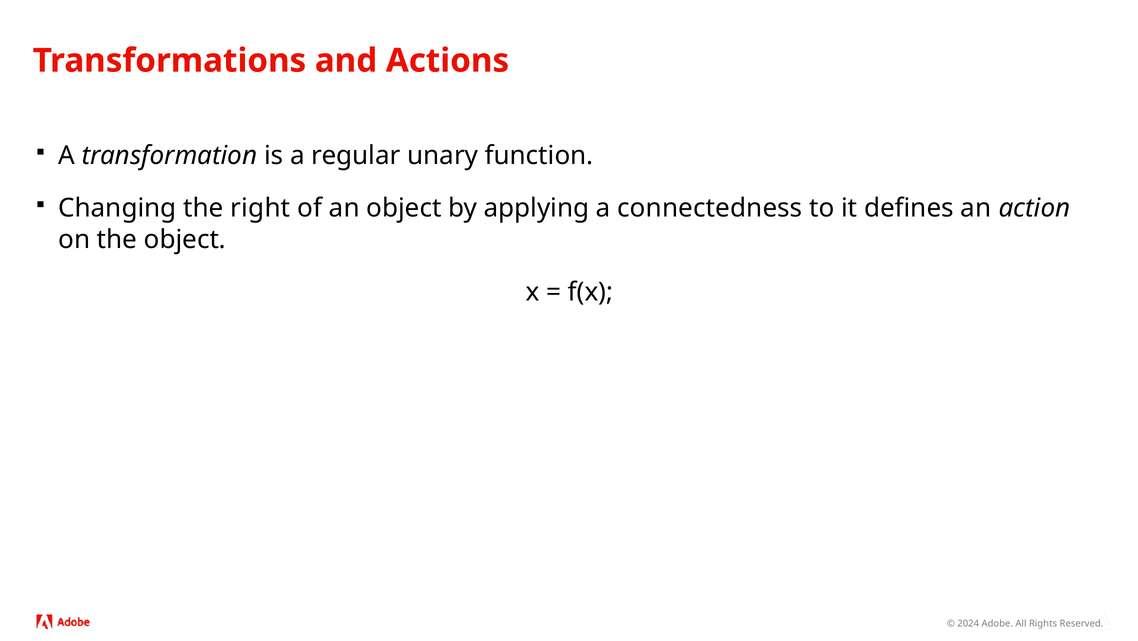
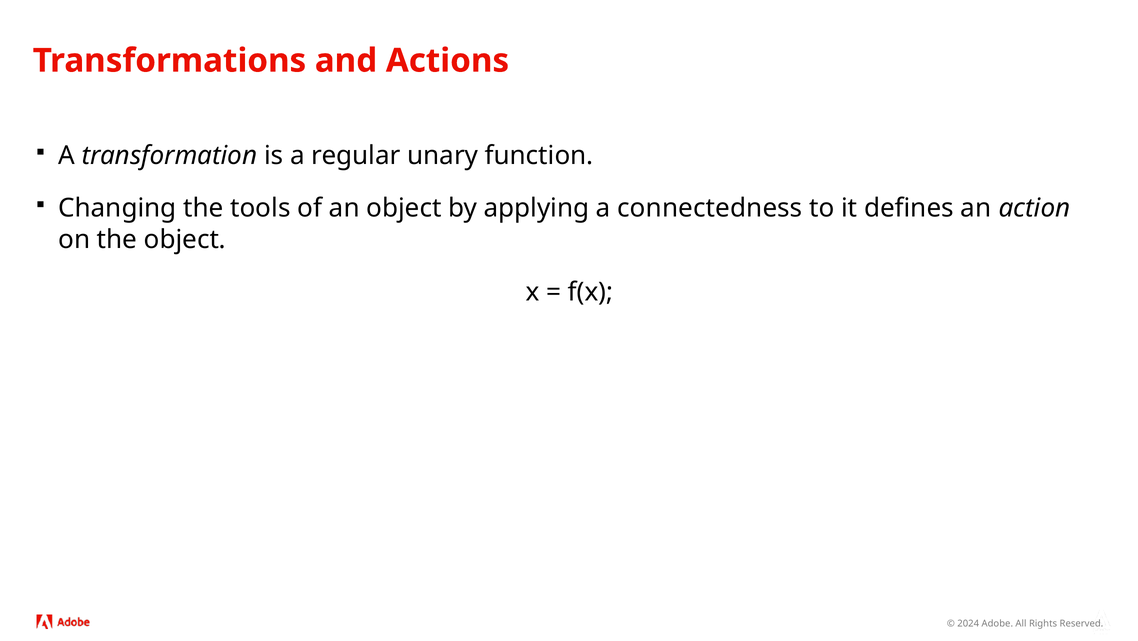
right: right -> tools
